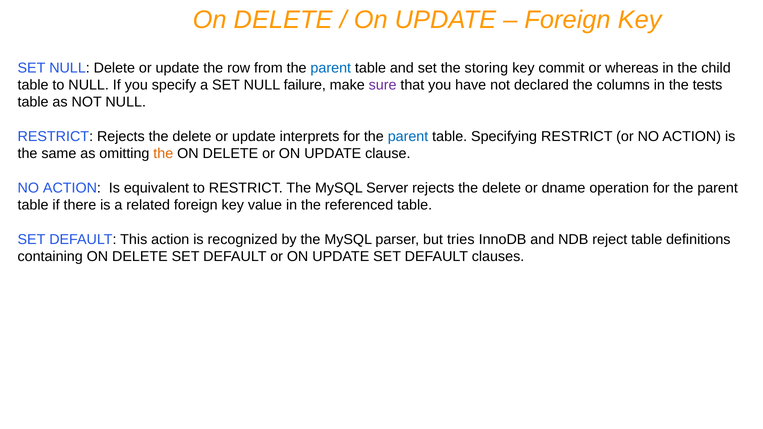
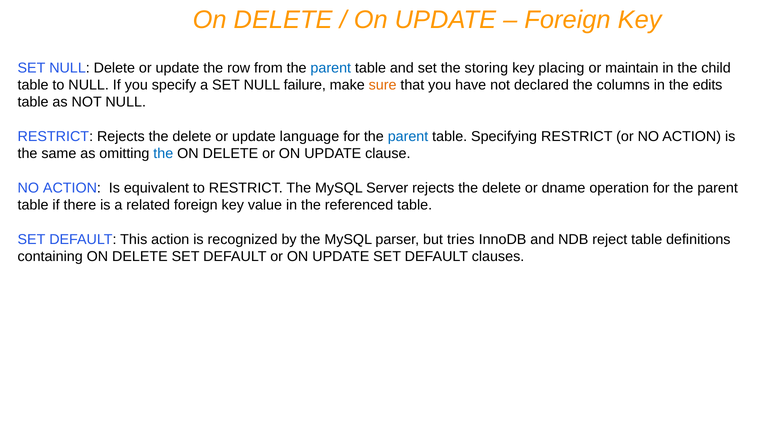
commit: commit -> placing
whereas: whereas -> maintain
sure colour: purple -> orange
tests: tests -> edits
interprets: interprets -> language
the at (163, 154) colour: orange -> blue
